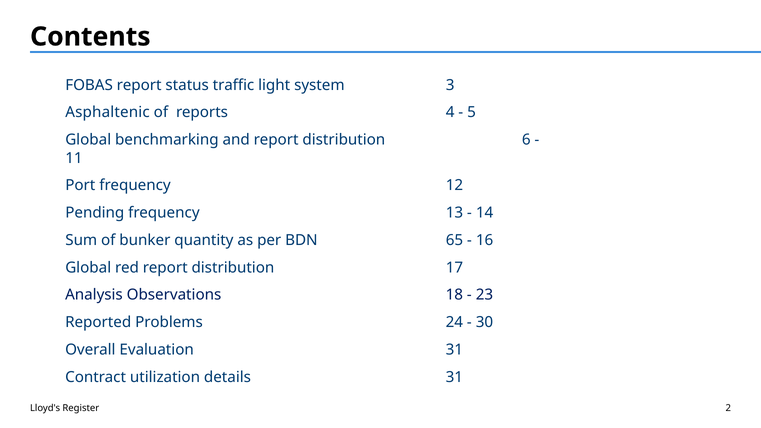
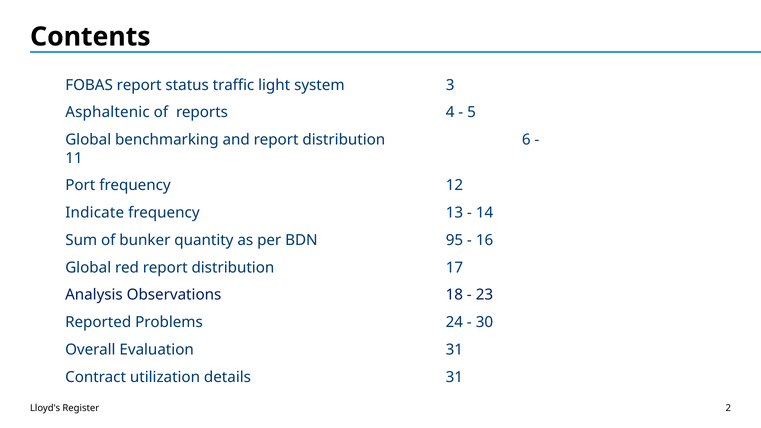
Pending: Pending -> Indicate
65: 65 -> 95
